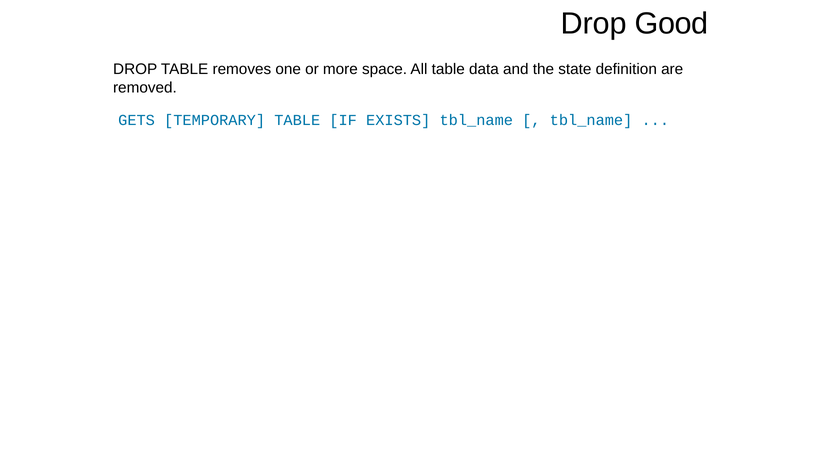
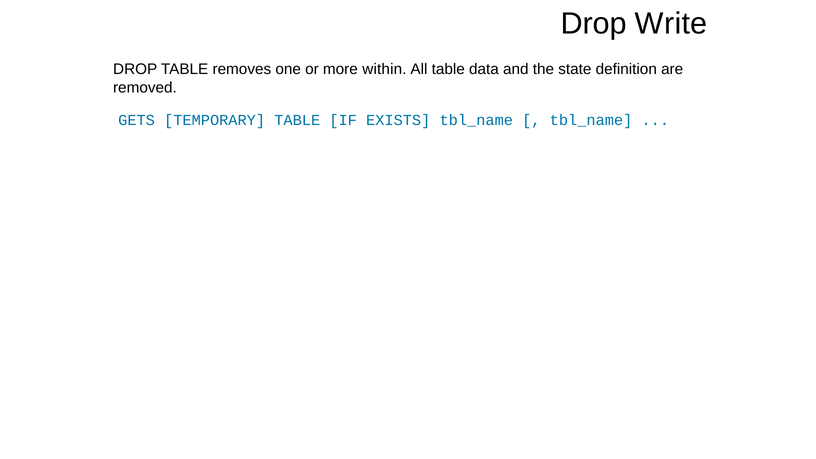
Good: Good -> Write
space: space -> within
